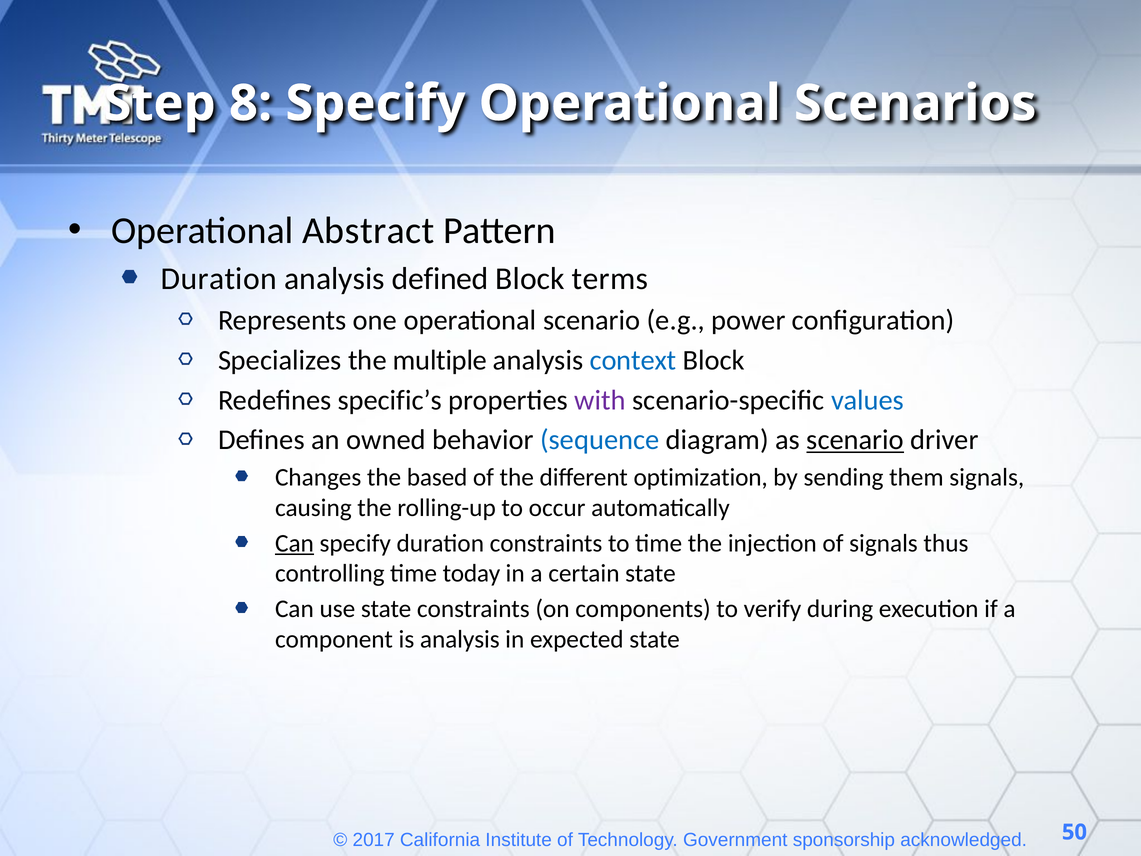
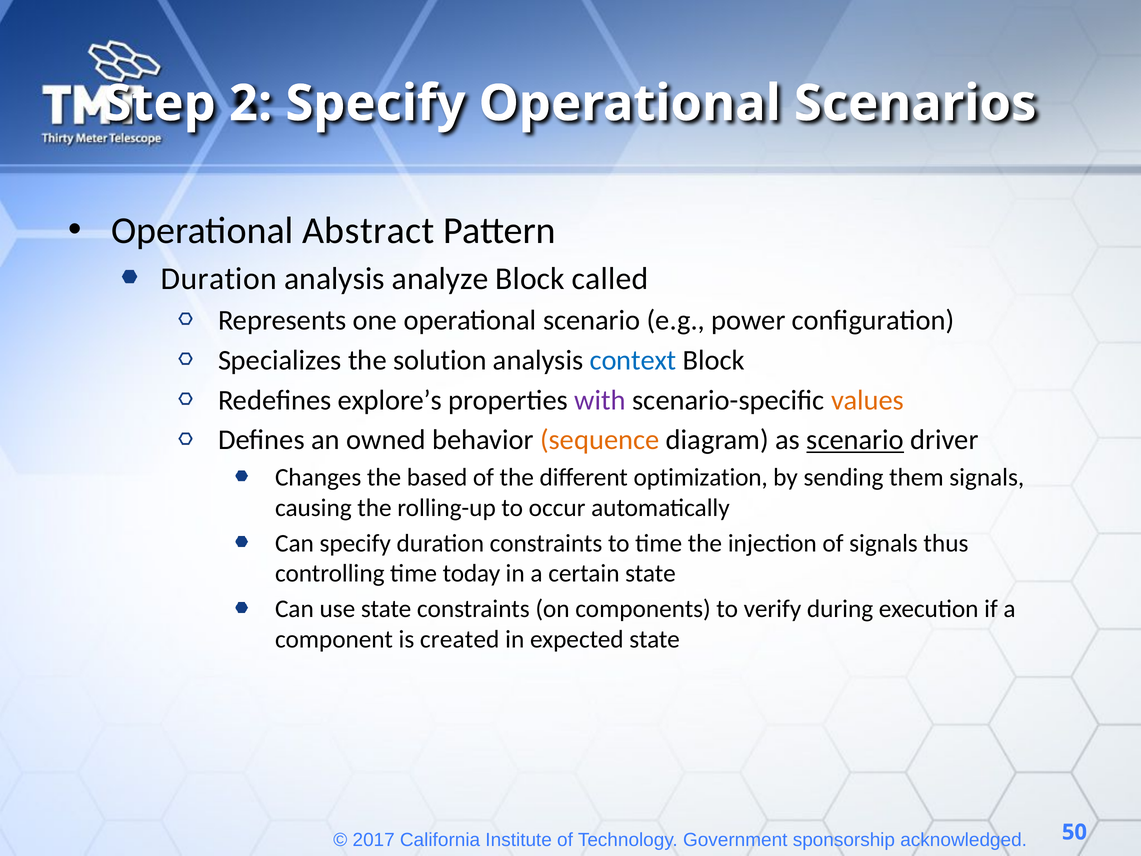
8: 8 -> 2
defined: defined -> analyze
terms: terms -> called
multiple: multiple -> solution
specific’s: specific’s -> explore’s
values colour: blue -> orange
sequence colour: blue -> orange
Can at (294, 543) underline: present -> none
is analysis: analysis -> created
